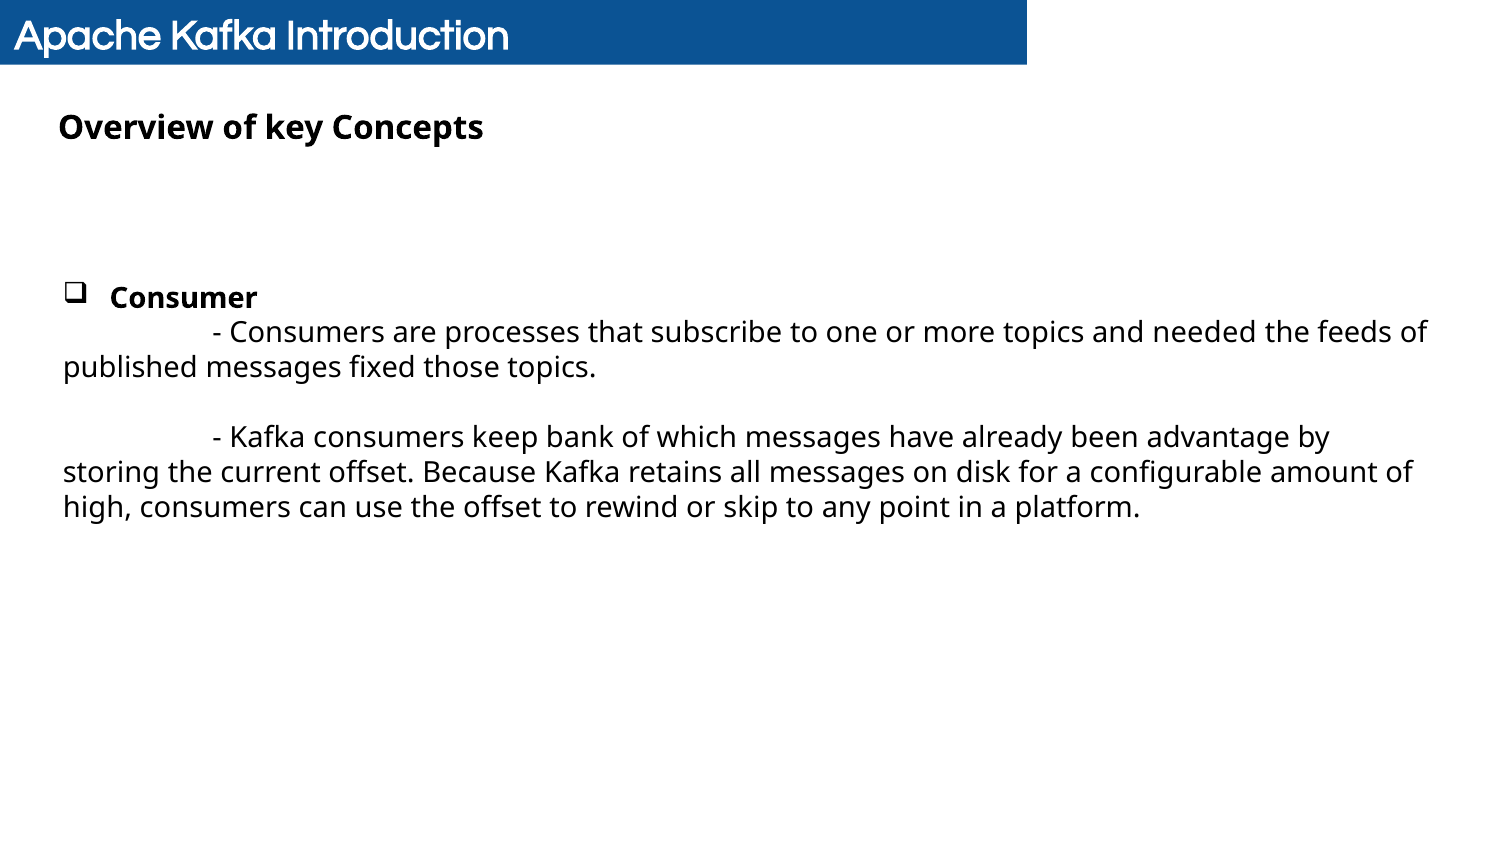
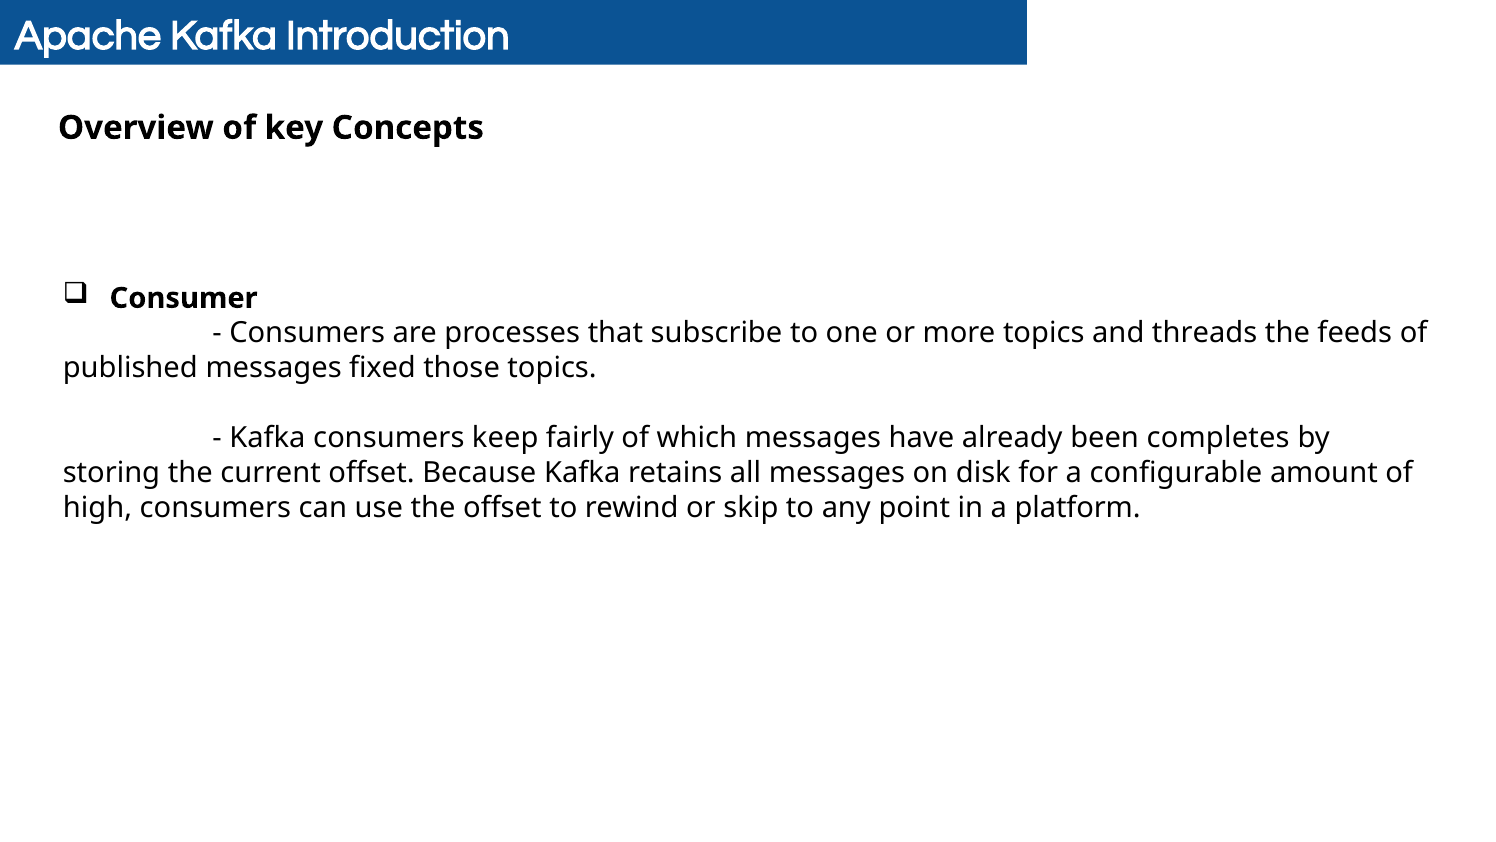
needed: needed -> threads
bank: bank -> fairly
advantage: advantage -> completes
